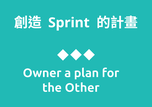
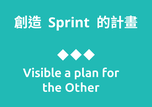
Owner: Owner -> Visible
